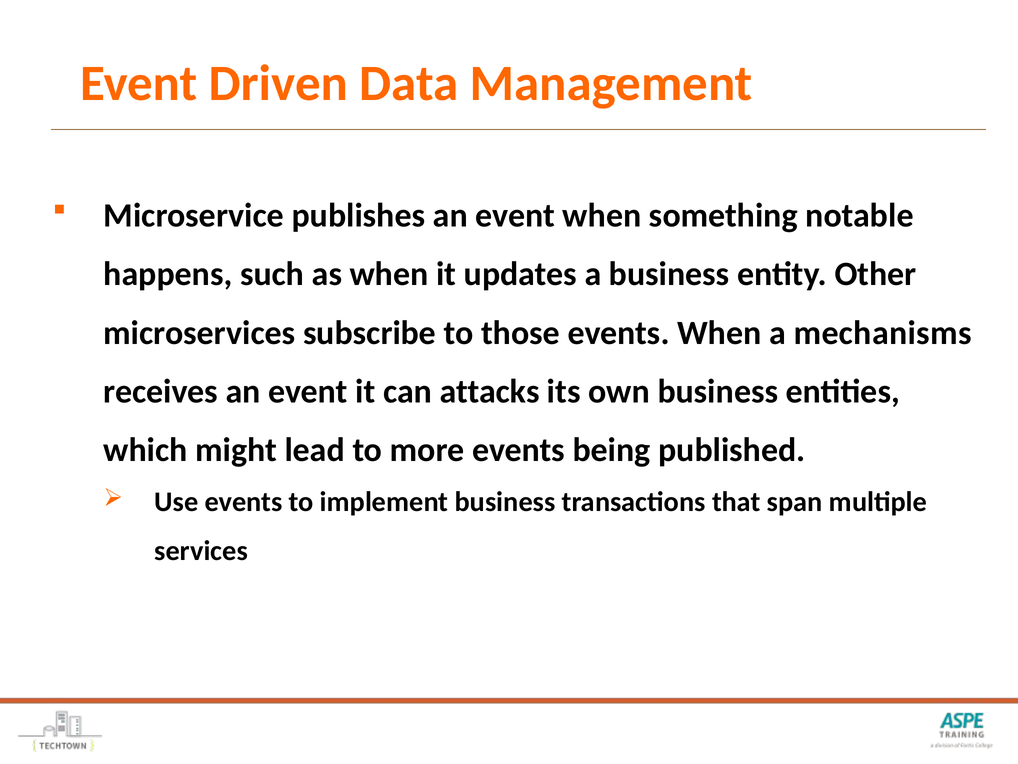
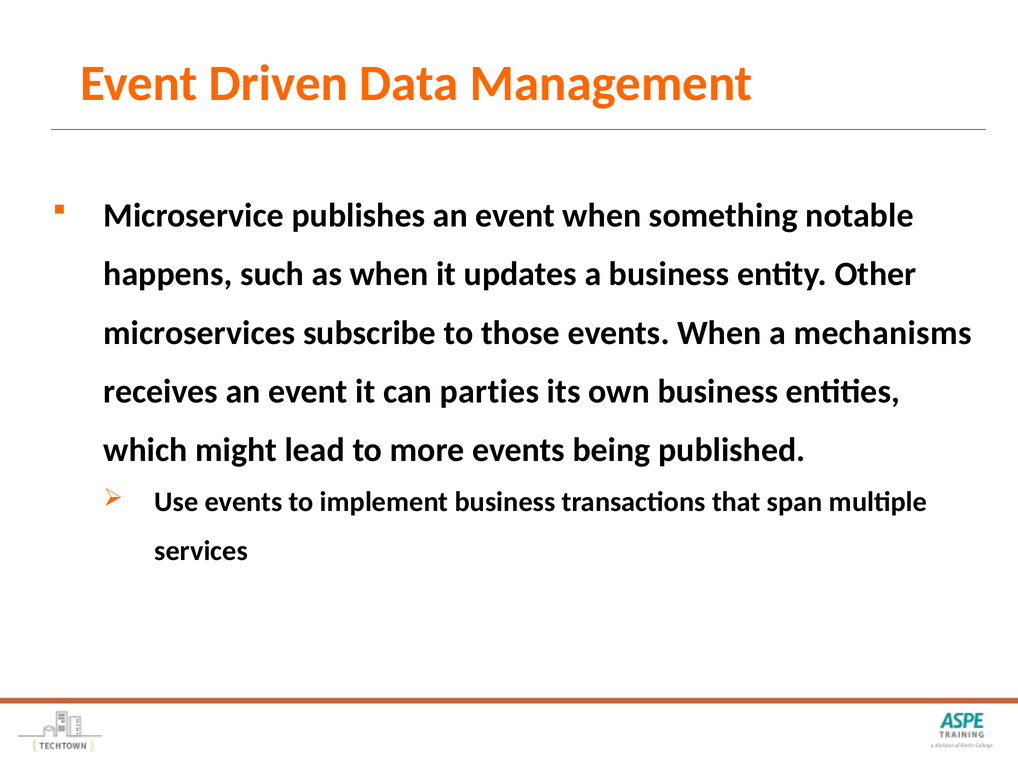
attacks: attacks -> parties
